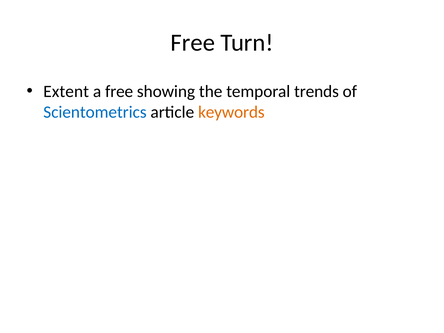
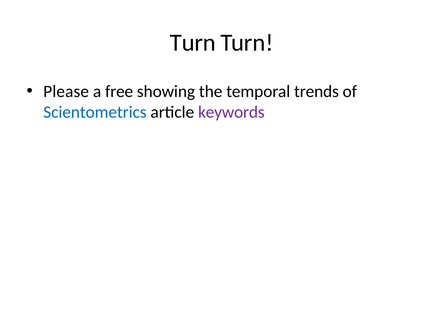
Free at (193, 43): Free -> Turn
Extent: Extent -> Please
keywords colour: orange -> purple
